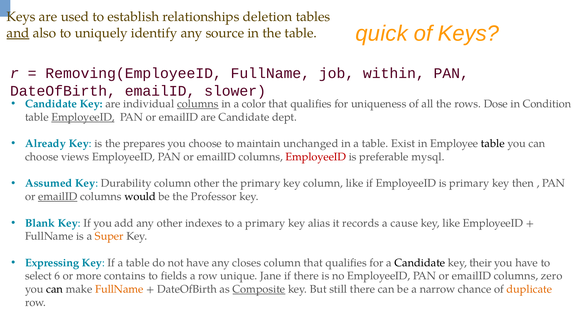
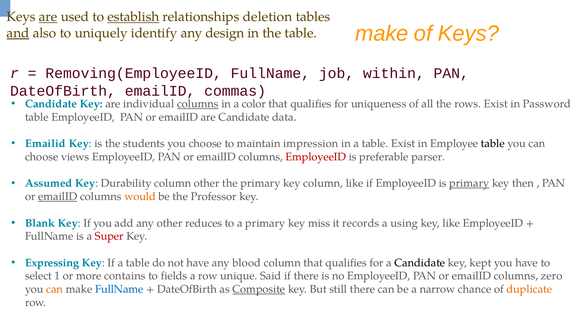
are at (48, 17) underline: none -> present
establish underline: none -> present
quick at (382, 34): quick -> make
source: source -> design
slower: slower -> commas
rows Dose: Dose -> Exist
Condition: Condition -> Password
EmployeeID at (83, 117) underline: present -> none
dept: dept -> data
Already at (45, 143): Already -> Emailid
prepares: prepares -> students
unchanged: unchanged -> impression
mysql: mysql -> parser
primary at (469, 183) underline: none -> present
would colour: black -> orange
indexes: indexes -> reduces
alias: alias -> miss
cause: cause -> using
Super colour: orange -> red
closes: closes -> blood
their: their -> kept
6: 6 -> 1
Jane: Jane -> Said
can at (55, 289) colour: black -> orange
FullName at (119, 289) colour: orange -> blue
